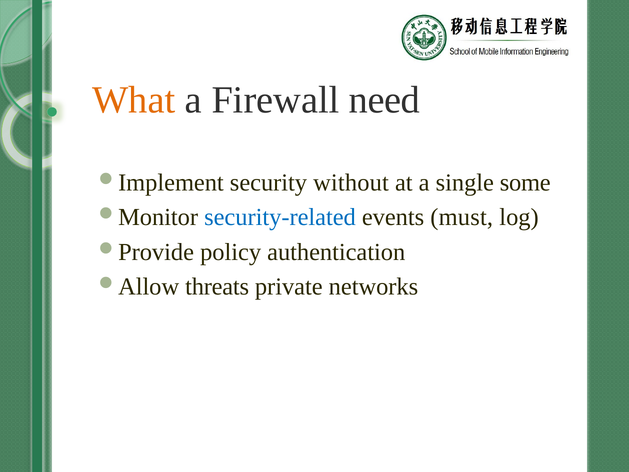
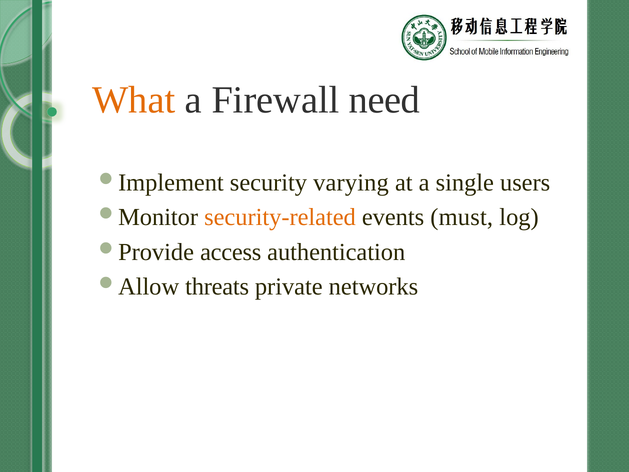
without: without -> varying
some: some -> users
security-related colour: blue -> orange
policy: policy -> access
